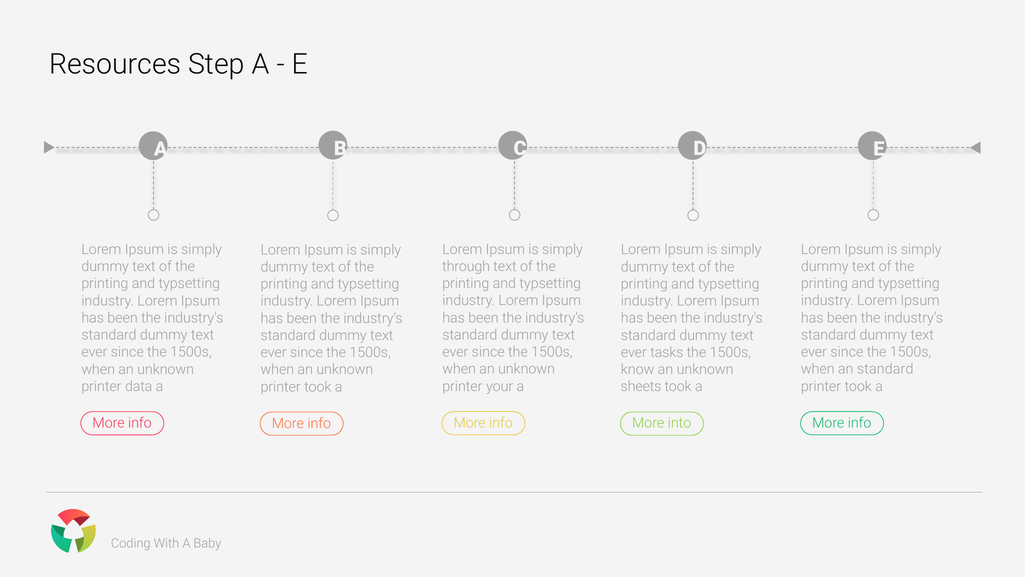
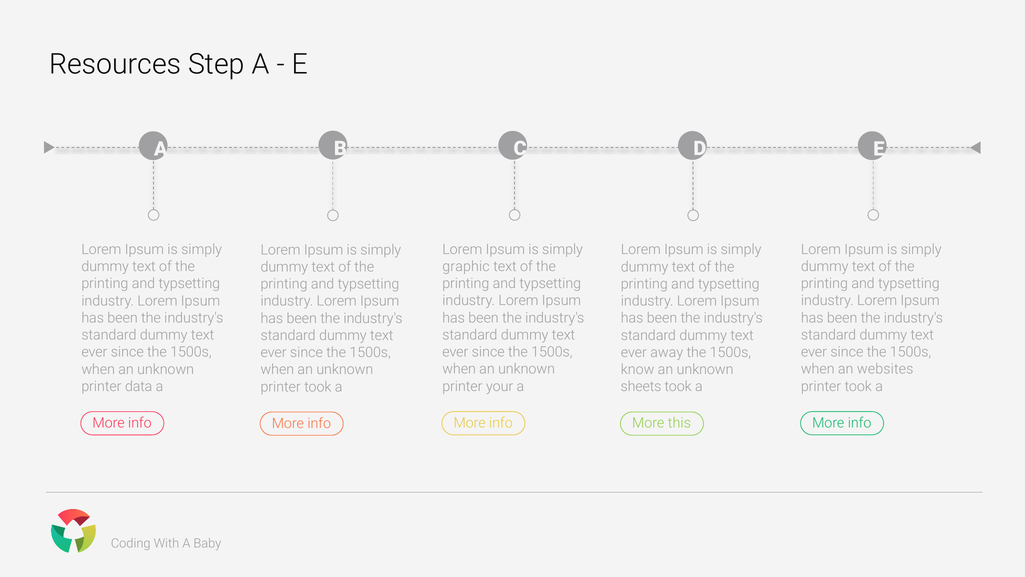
through: through -> graphic
tasks: tasks -> away
an standard: standard -> websites
into: into -> this
